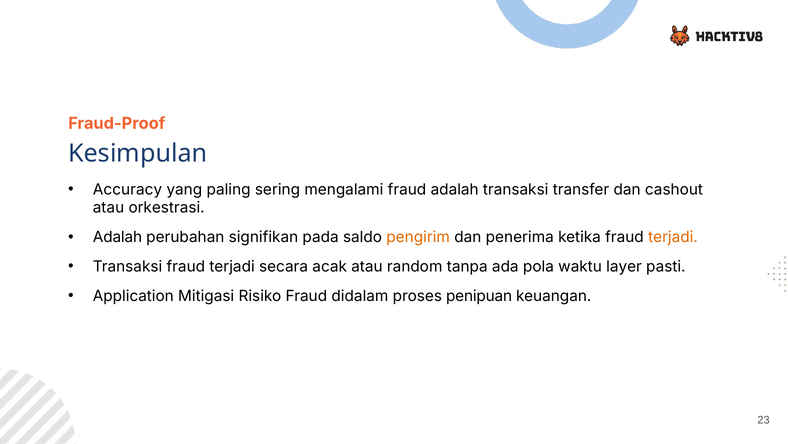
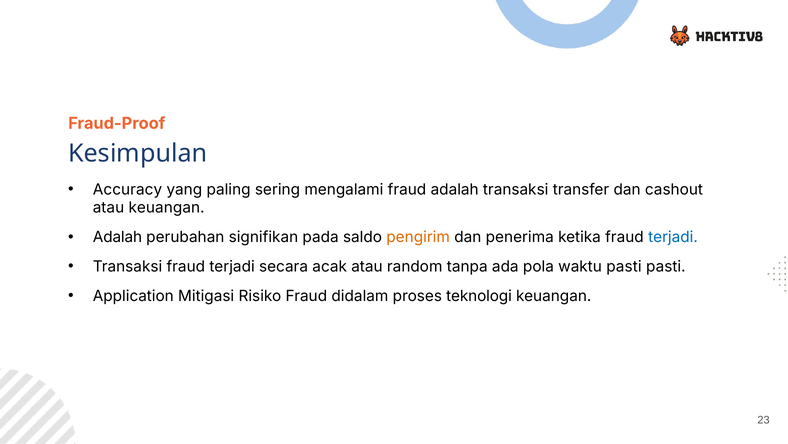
atau orkestrasi: orkestrasi -> keuangan
terjadi at (673, 237) colour: orange -> blue
waktu layer: layer -> pasti
penipuan: penipuan -> teknologi
